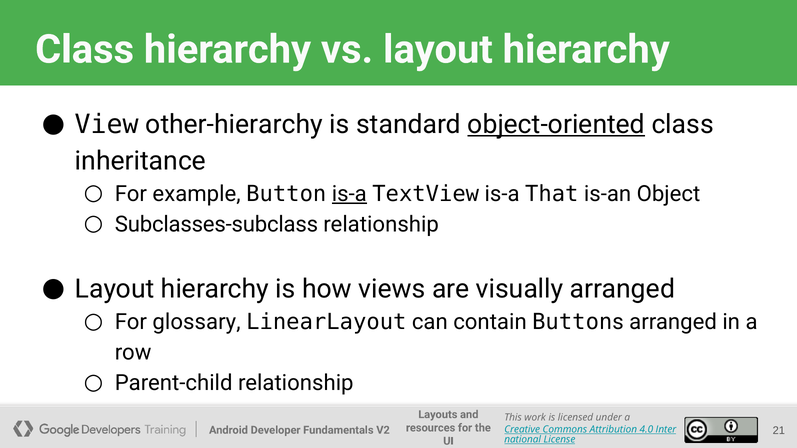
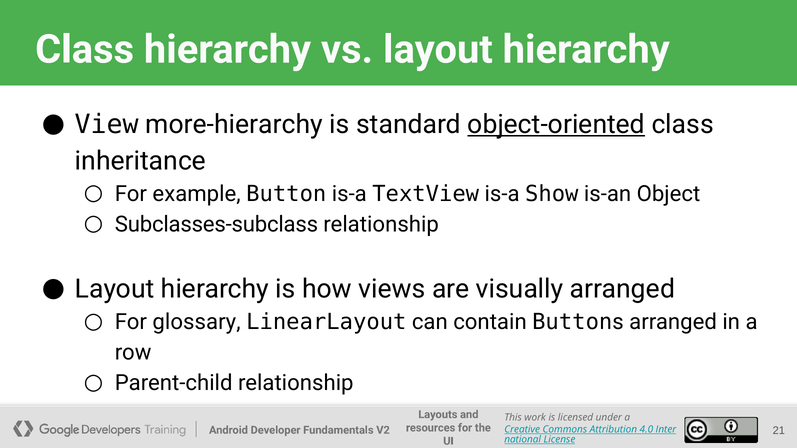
other-hierarchy: other-hierarchy -> more-hierarchy
is-a at (349, 194) underline: present -> none
That: That -> Show
